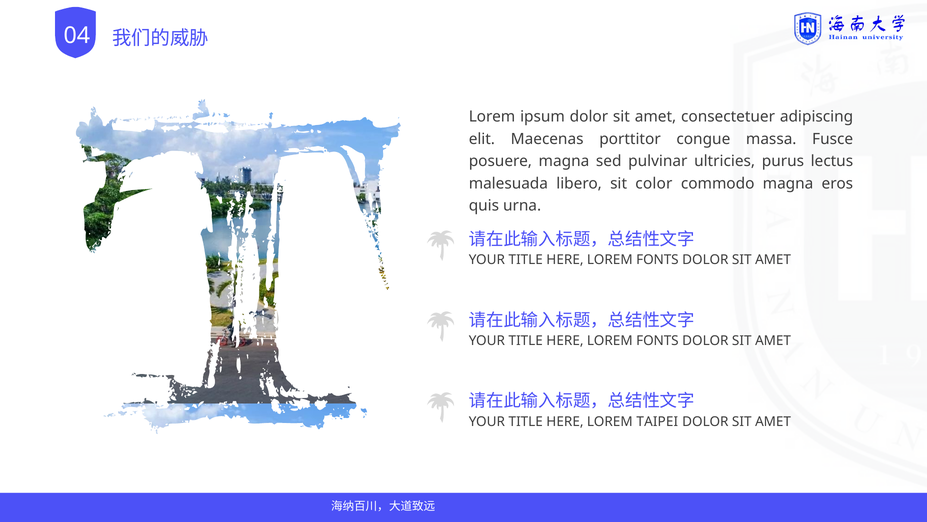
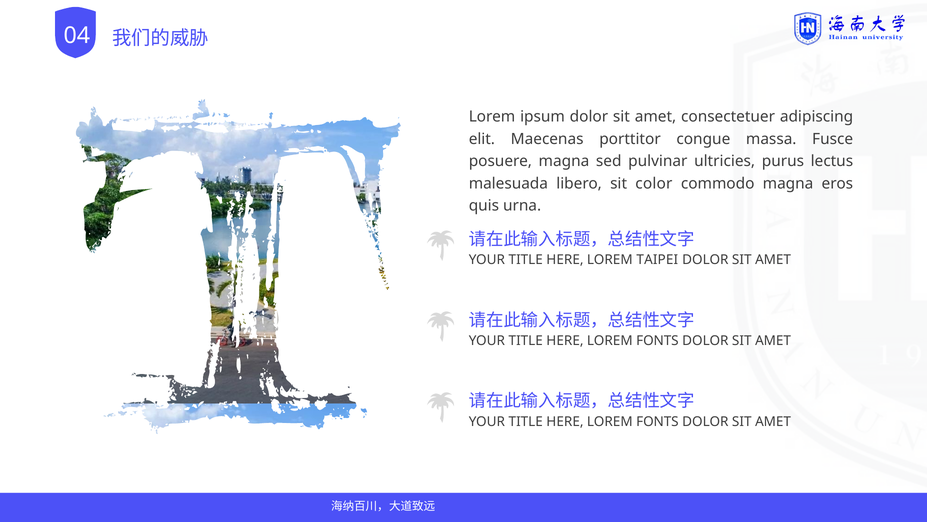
FONTS at (657, 260): FONTS -> TAIPEI
TAIPEI at (657, 421): TAIPEI -> FONTS
